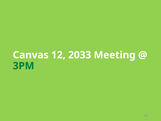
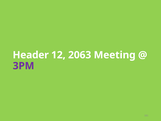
Canvas: Canvas -> Header
2033: 2033 -> 2063
3PM colour: green -> purple
